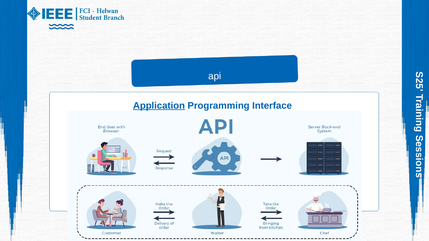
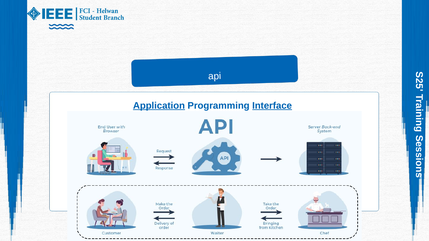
Interface underline: none -> present
